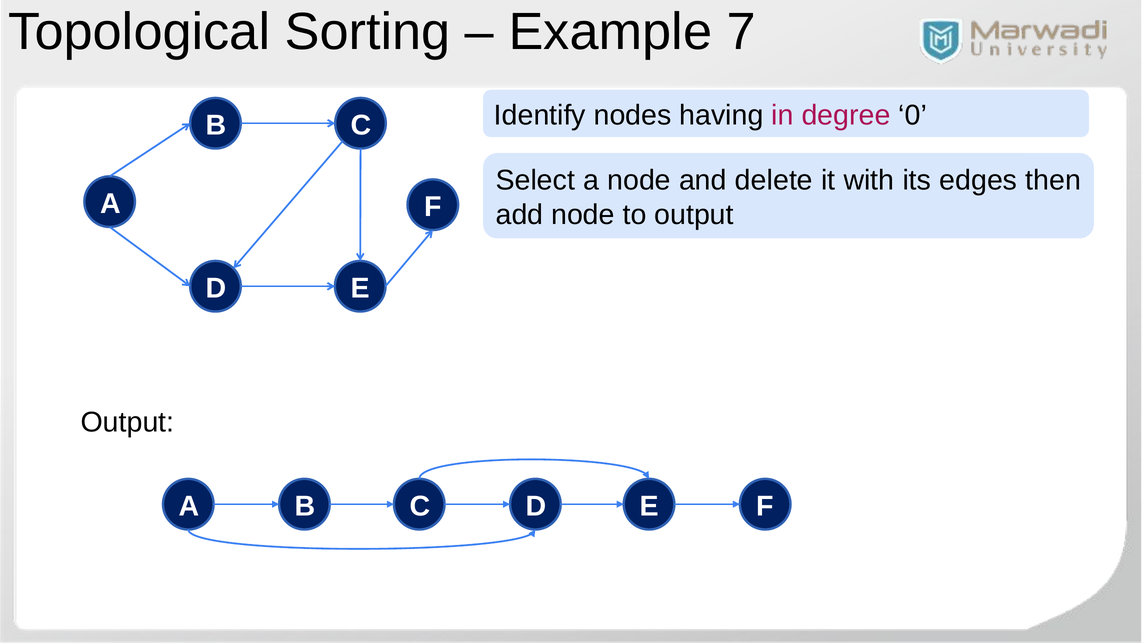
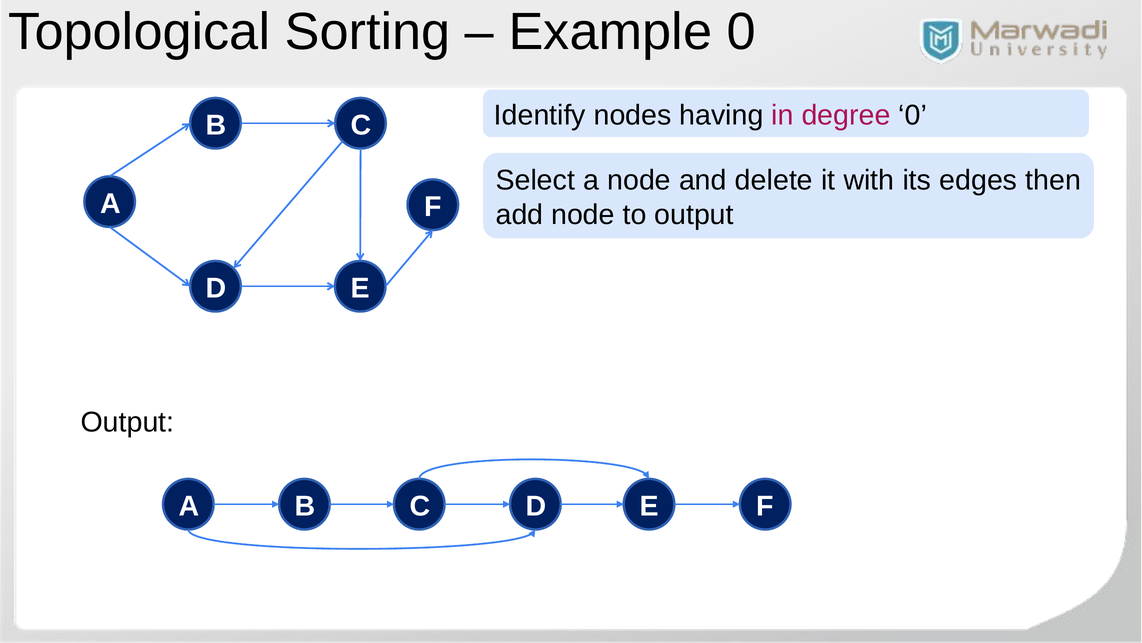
Example 7: 7 -> 0
